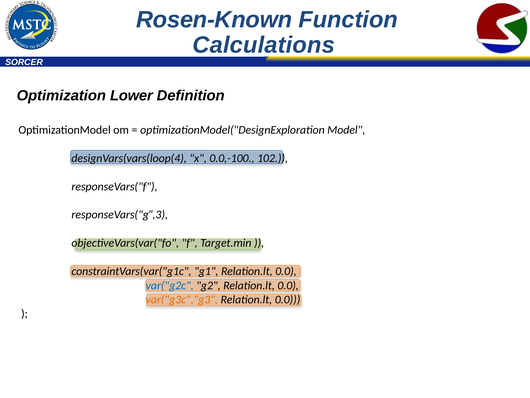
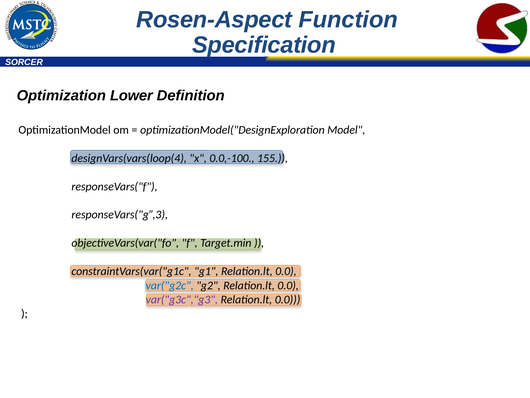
Rosen-Known: Rosen-Known -> Rosen-Aspect
Calculations: Calculations -> Specification
102: 102 -> 155
var("g3c","g3 colour: orange -> purple
